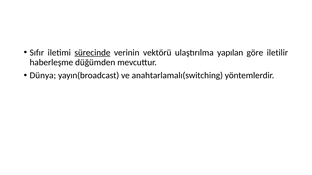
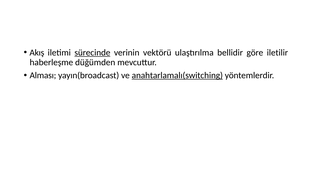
Sıfır: Sıfır -> Akış
yapılan: yapılan -> bellidir
Dünya: Dünya -> Alması
anahtarlamalı(switching underline: none -> present
